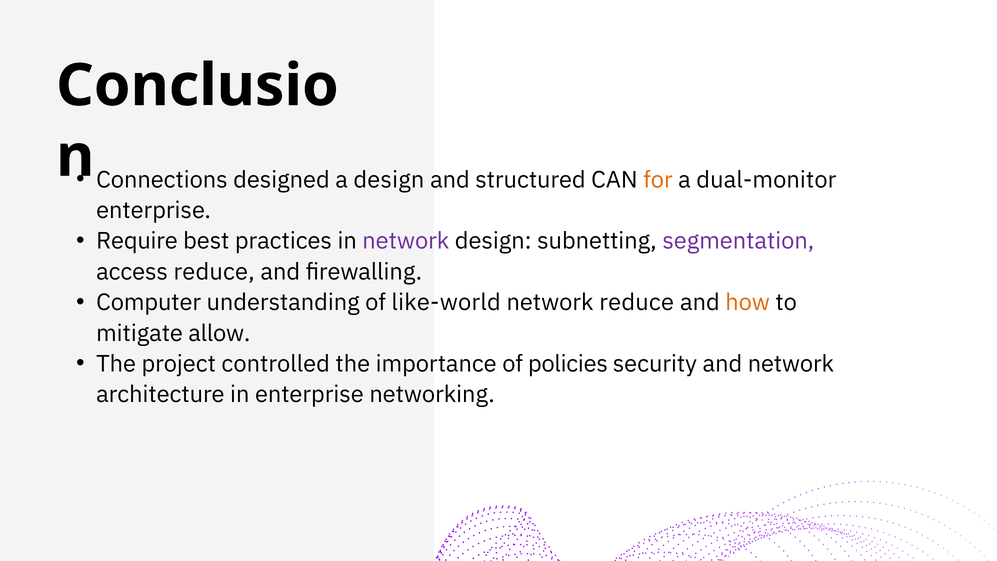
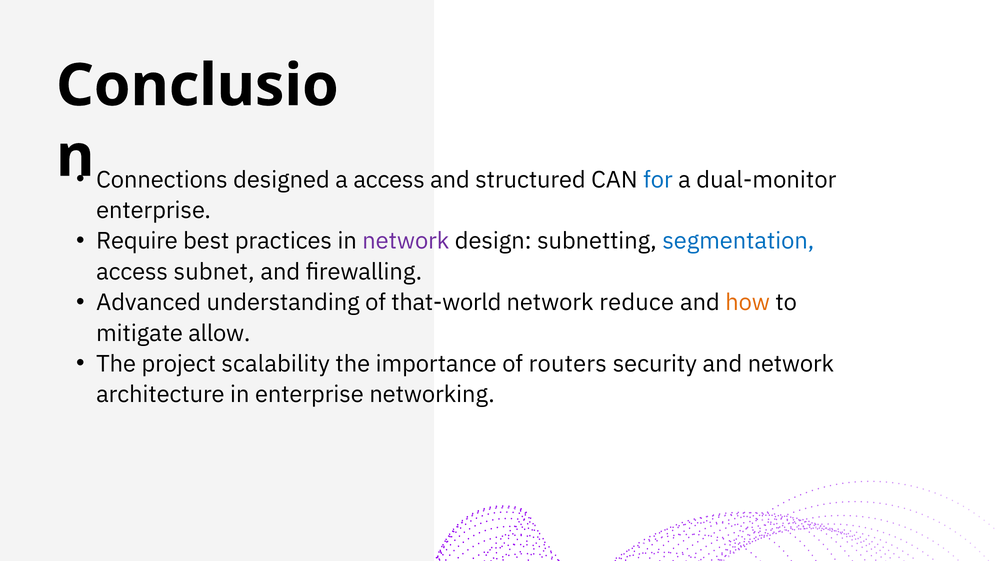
a design: design -> access
for colour: orange -> blue
segmentation colour: purple -> blue
access reduce: reduce -> subnet
Computer: Computer -> Advanced
like-world: like-world -> that-world
controlled: controlled -> scalability
policies: policies -> routers
